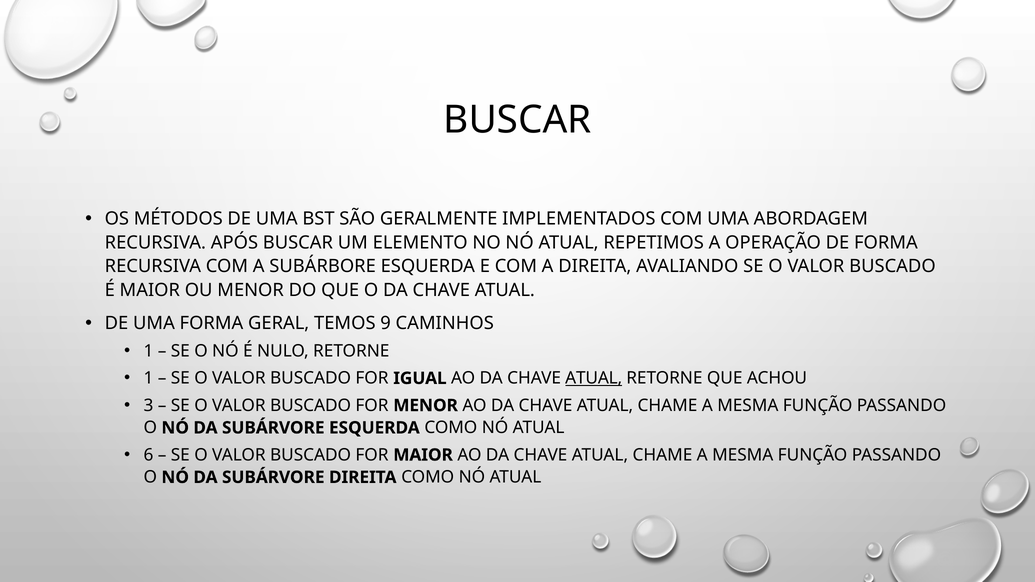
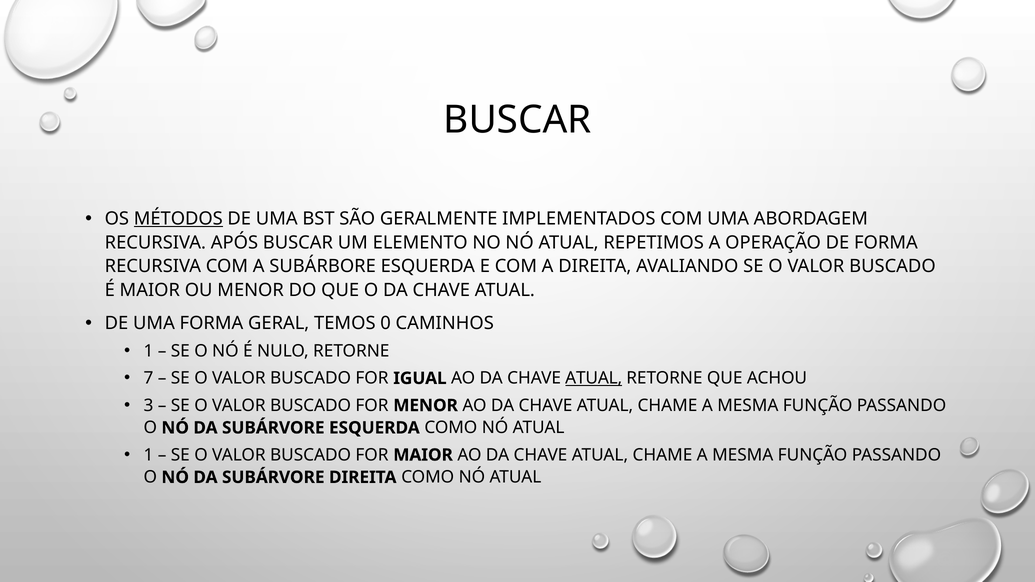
MÉTODOS underline: none -> present
9: 9 -> 0
1 at (148, 378): 1 -> 7
6 at (148, 455): 6 -> 1
